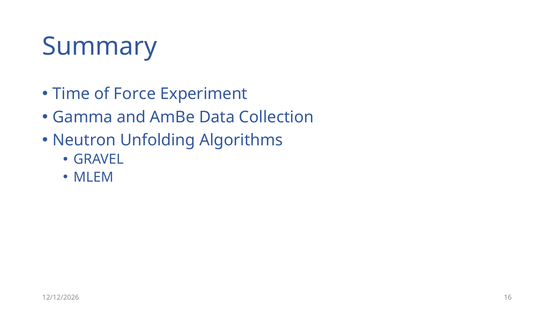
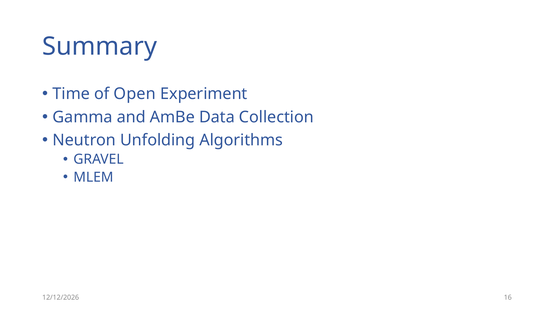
Force: Force -> Open
